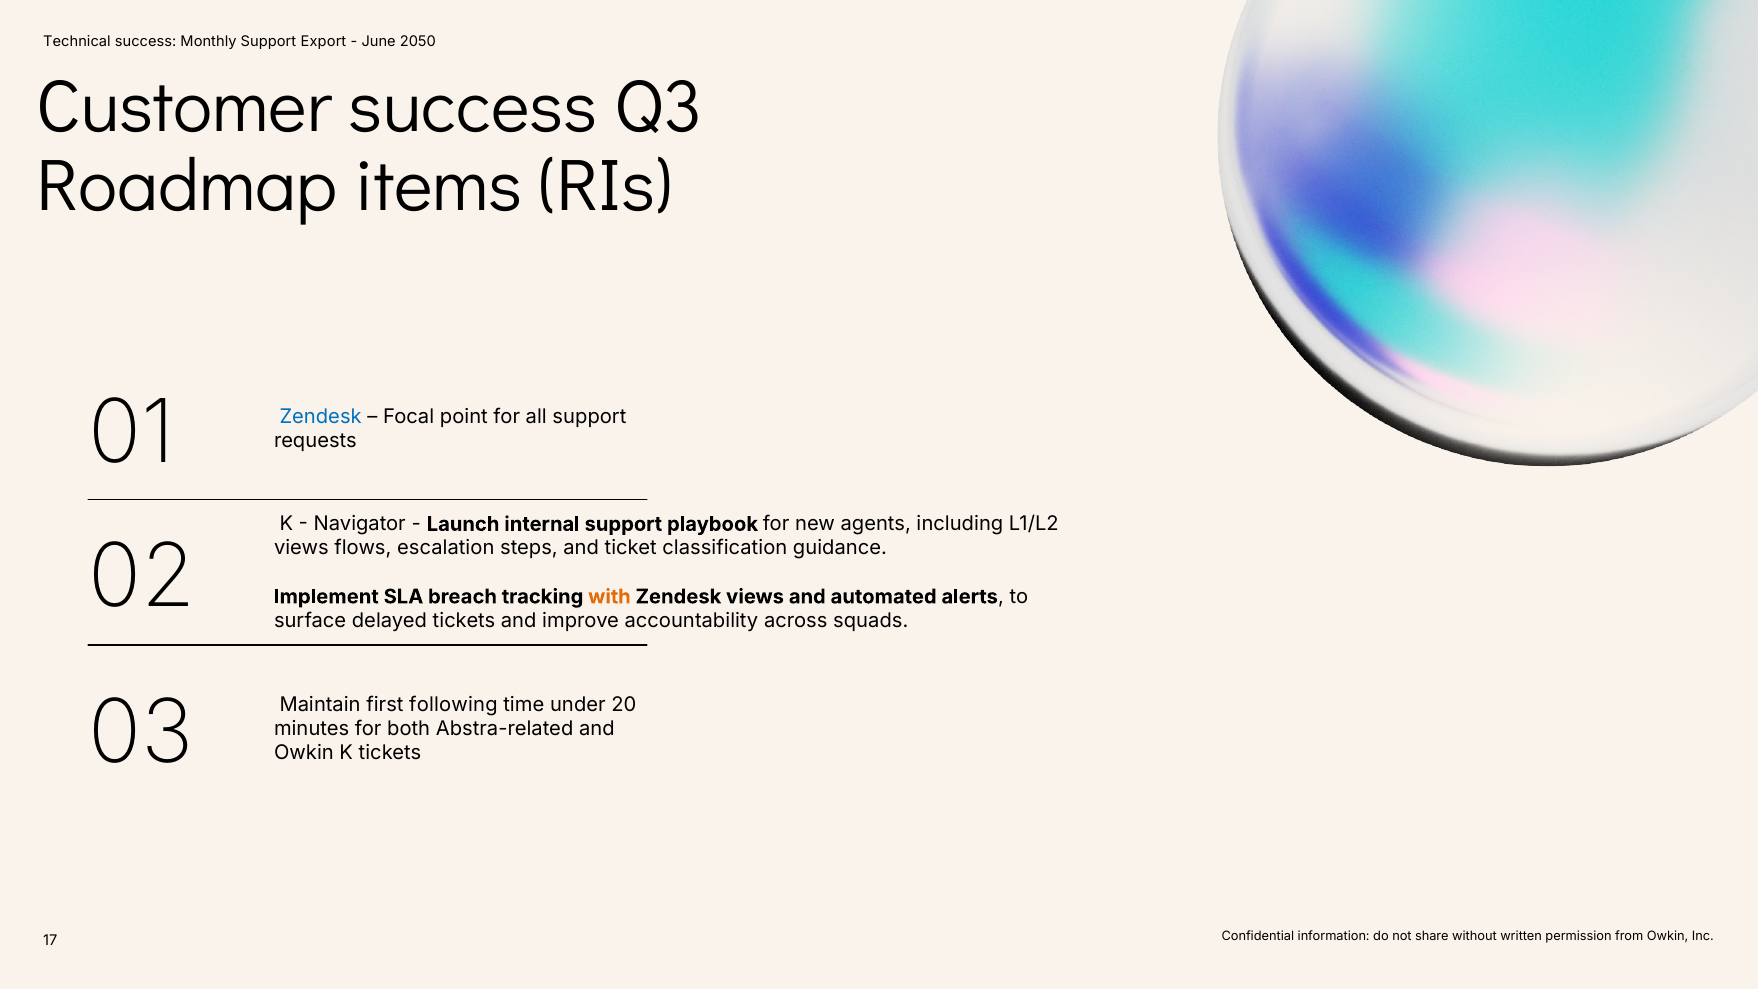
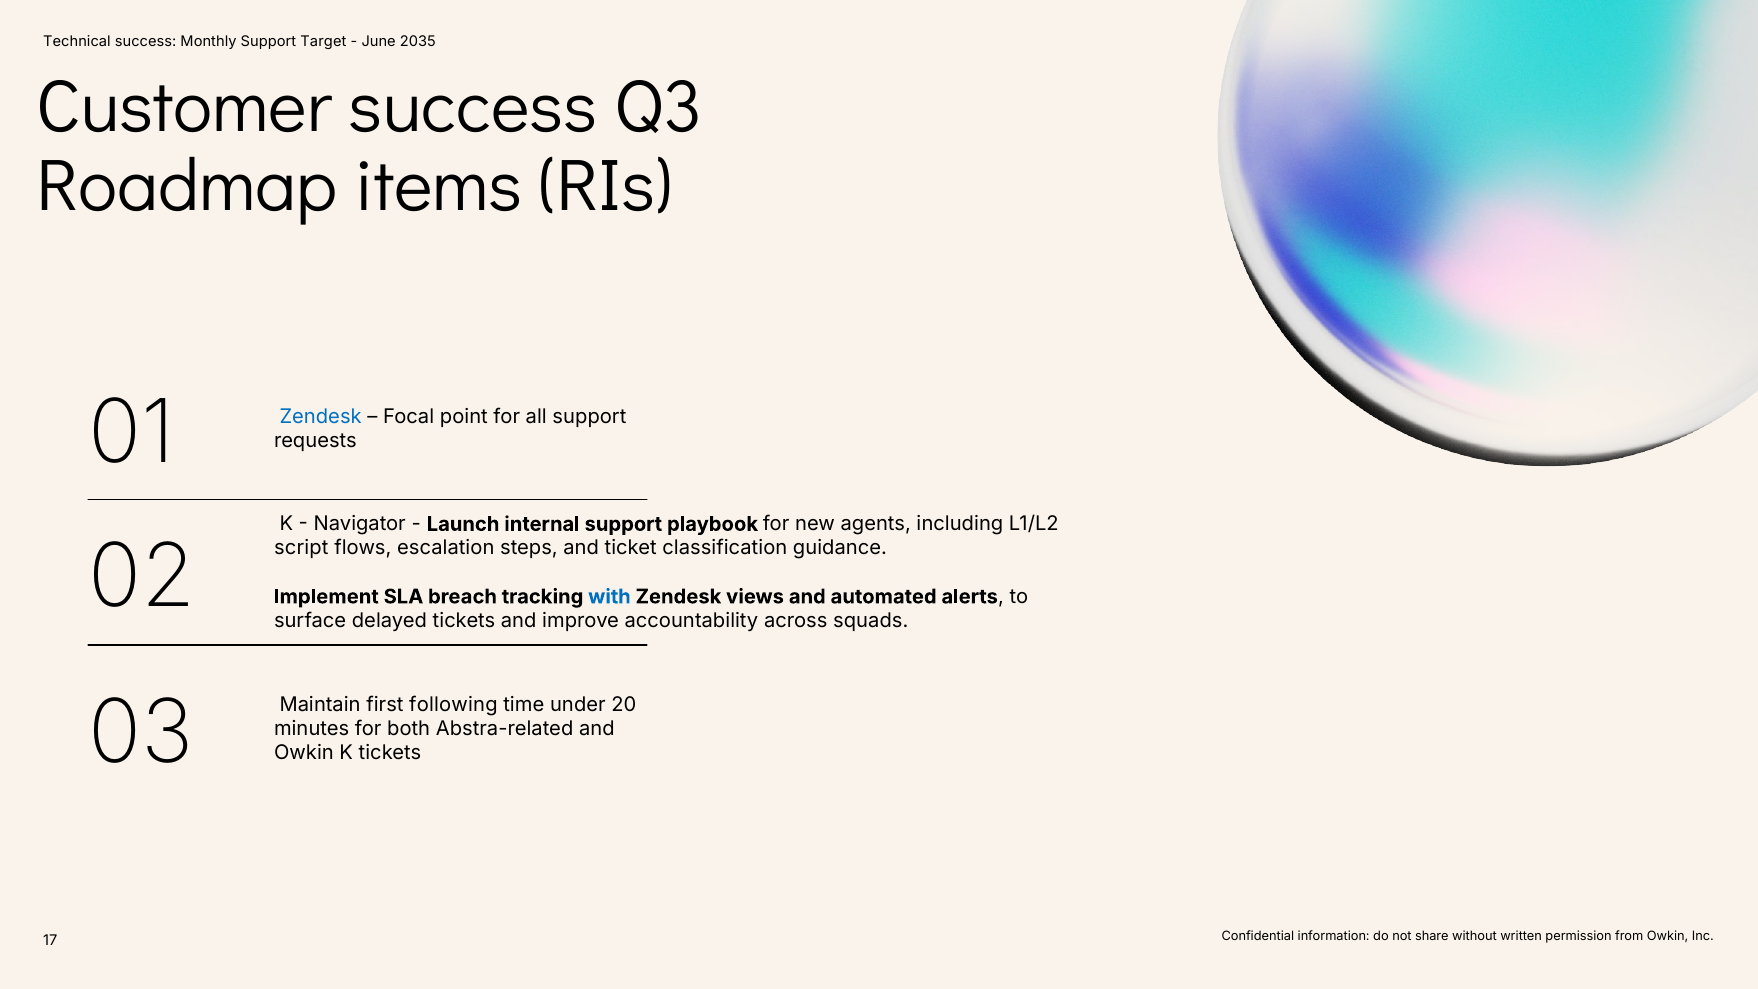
Export: Export -> Target
2050: 2050 -> 2035
views at (301, 548): views -> script
with colour: orange -> blue
